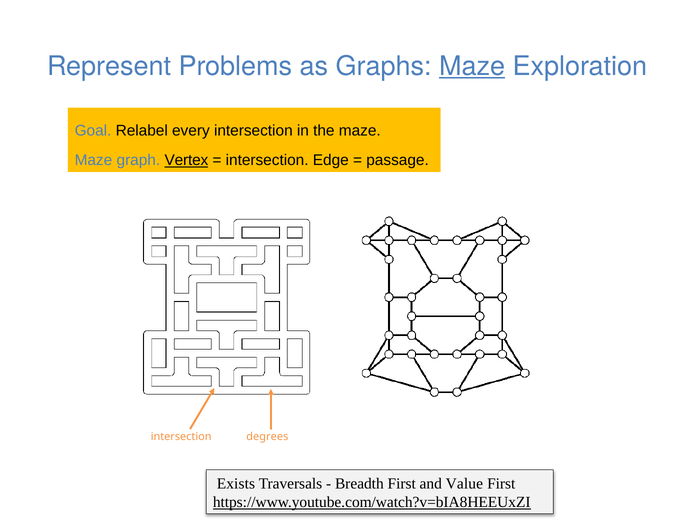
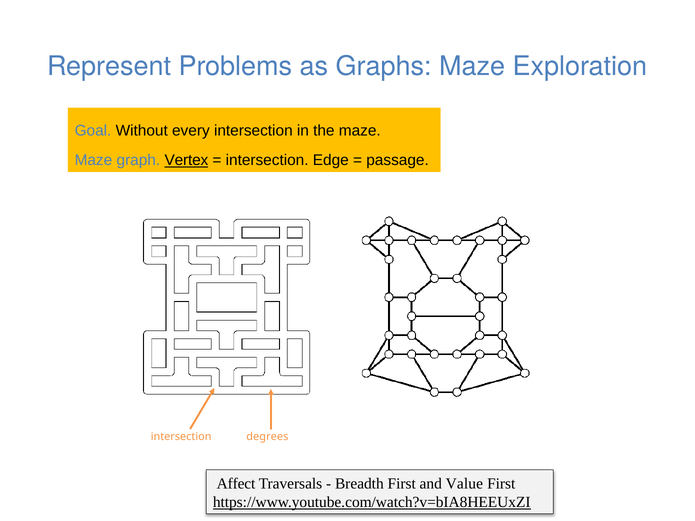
Maze at (472, 66) underline: present -> none
Relabel: Relabel -> Without
Exists: Exists -> Affect
